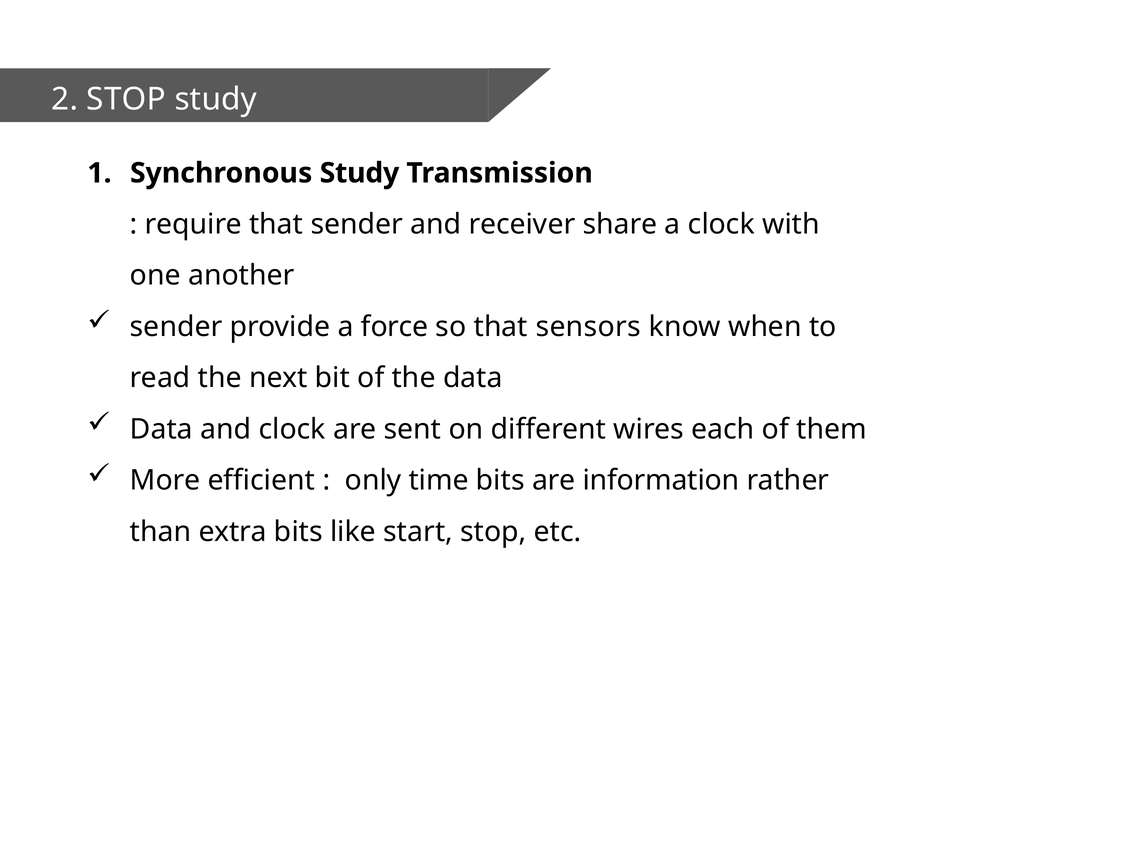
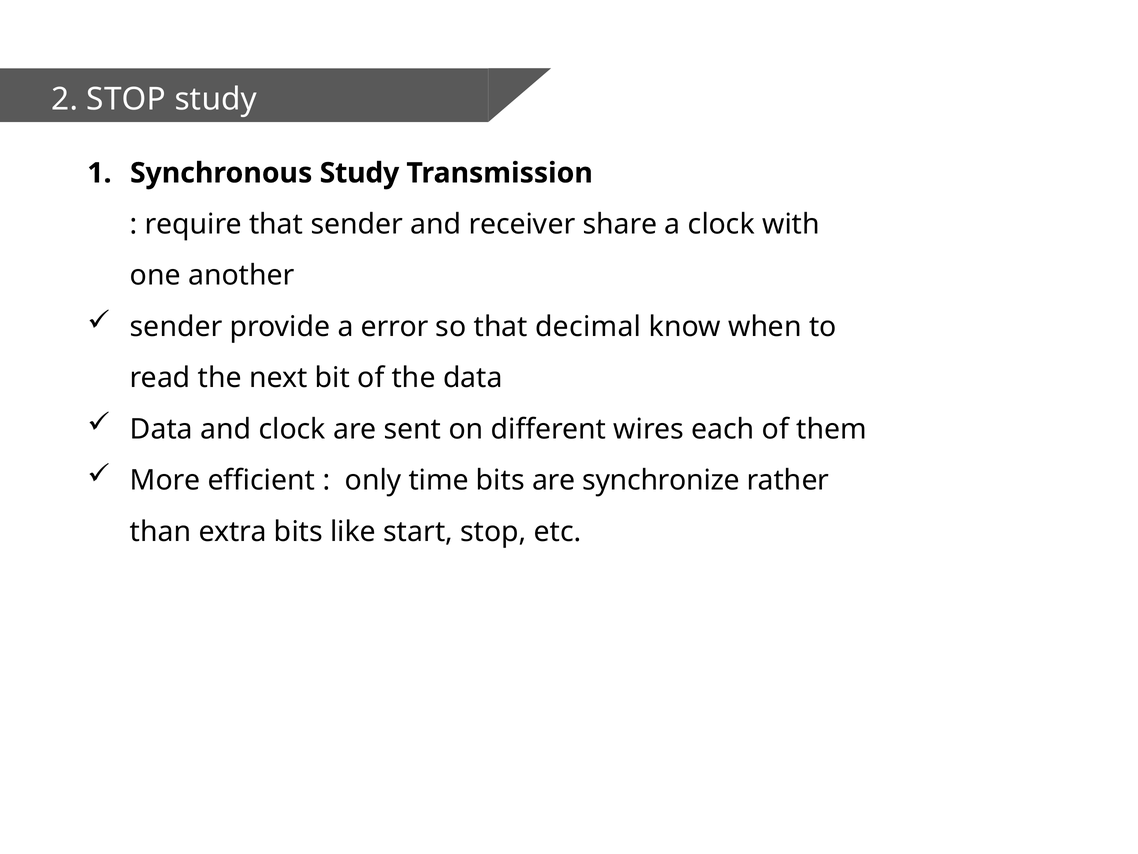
force: force -> error
sensors: sensors -> decimal
information: information -> synchronize
